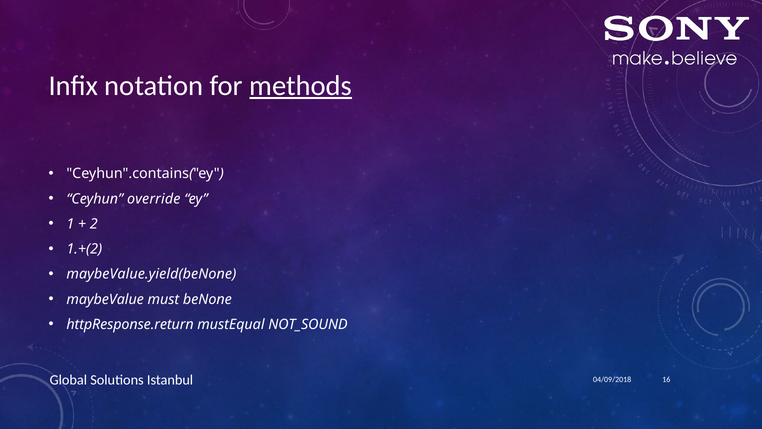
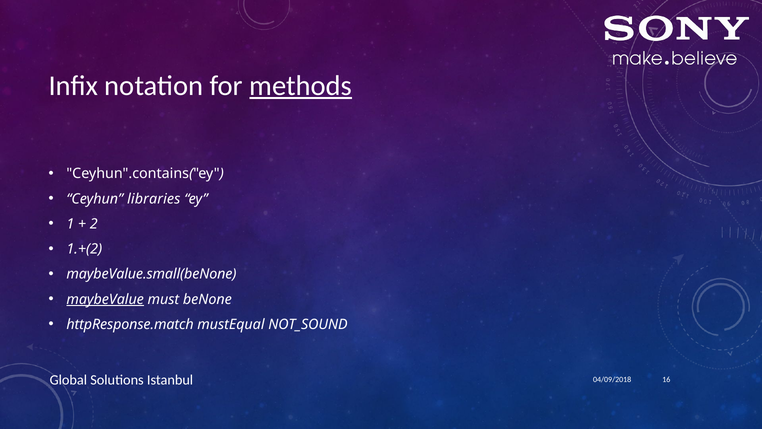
override: override -> libraries
maybeValue.yield(beNone: maybeValue.yield(beNone -> maybeValue.small(beNone
maybeValue underline: none -> present
httpResponse.return: httpResponse.return -> httpResponse.match
